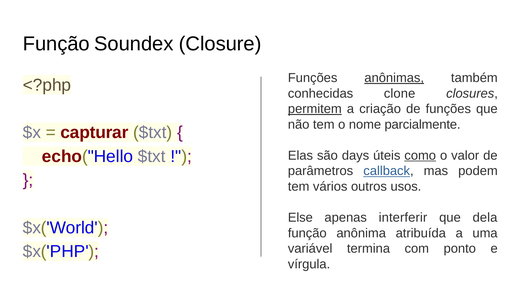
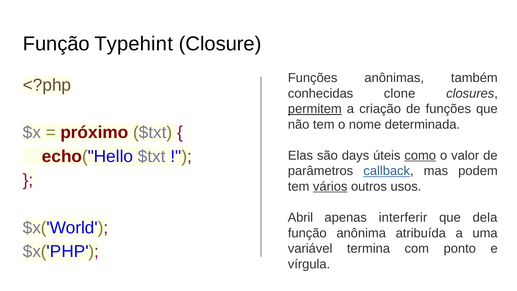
Soundex: Soundex -> Typehint
anônimas underline: present -> none
parcialmente: parcialmente -> determinada
capturar: capturar -> próximo
vários underline: none -> present
Else: Else -> Abril
